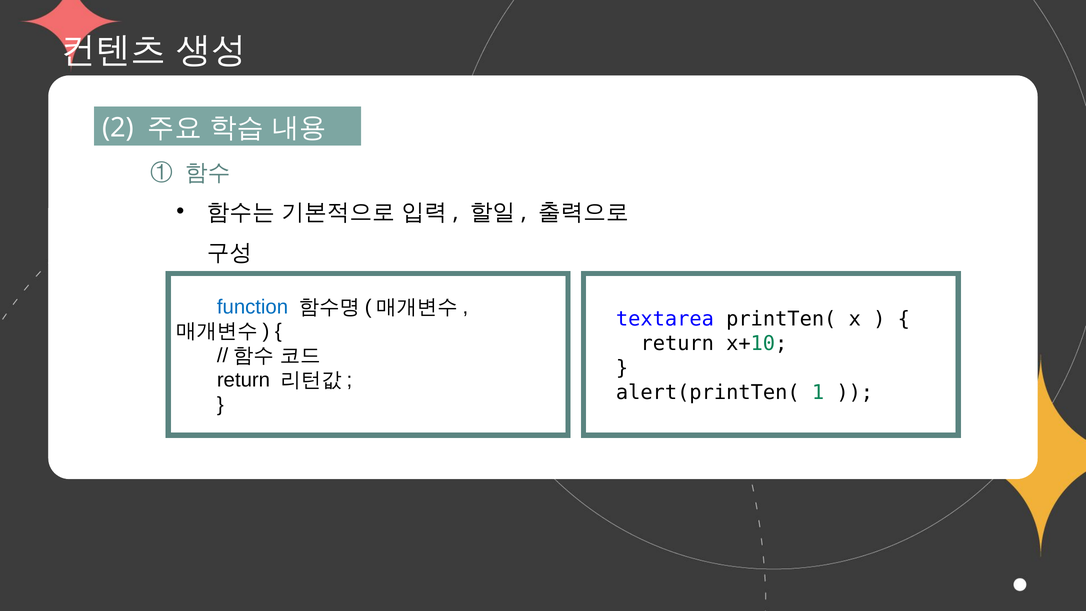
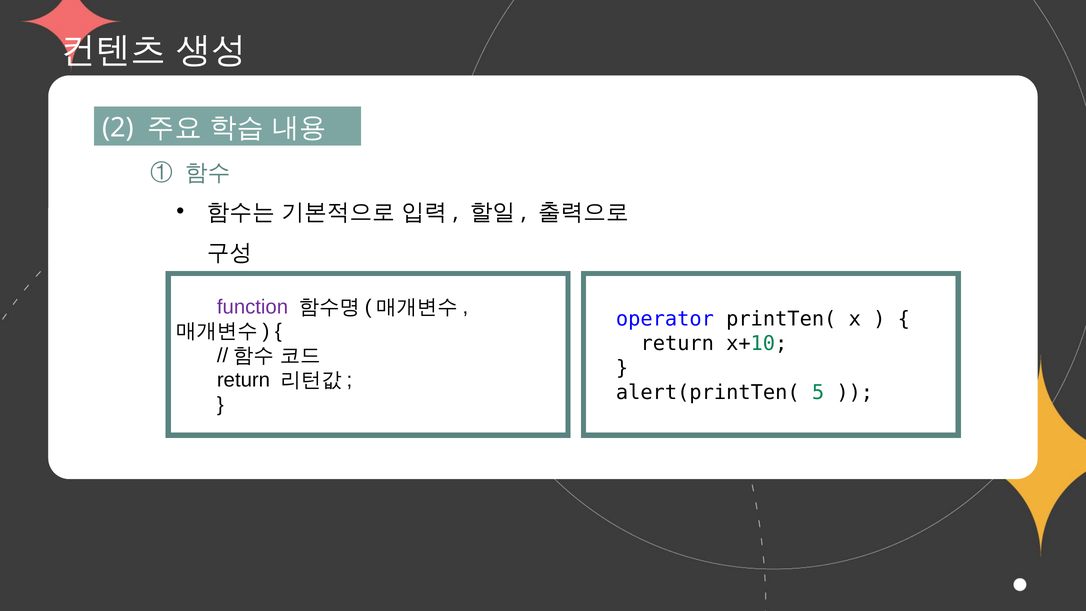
function colour: blue -> purple
textarea: textarea -> operator
1: 1 -> 5
